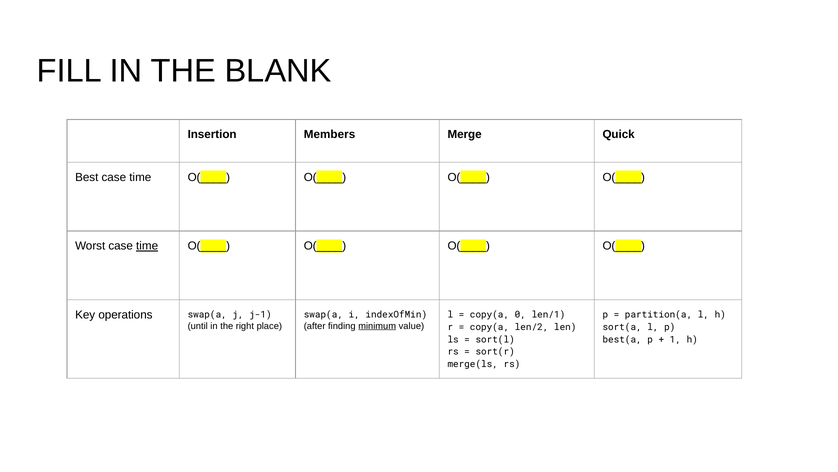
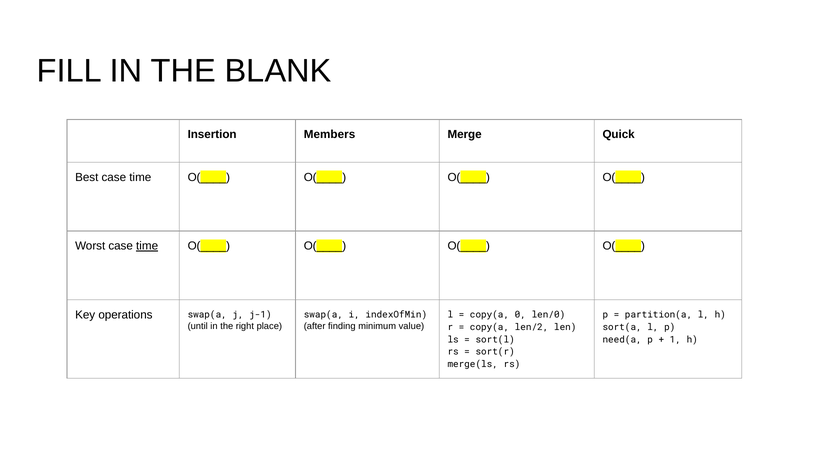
len/1: len/1 -> len/0
minimum underline: present -> none
best(a: best(a -> need(a
